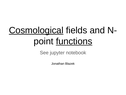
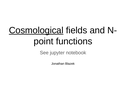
functions underline: present -> none
